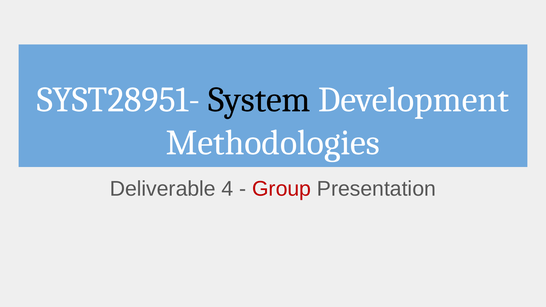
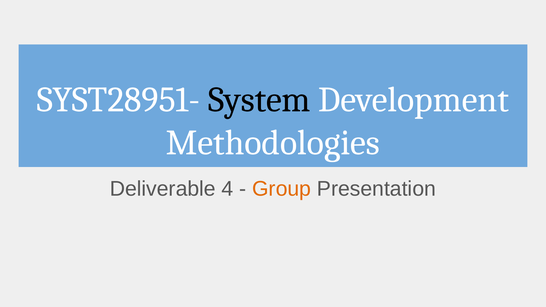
Group colour: red -> orange
